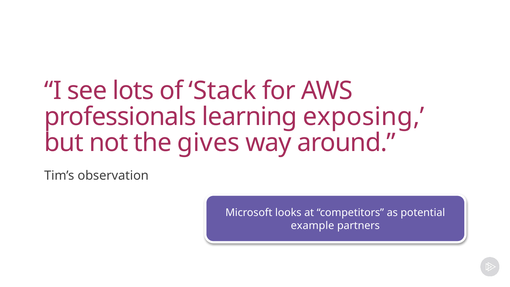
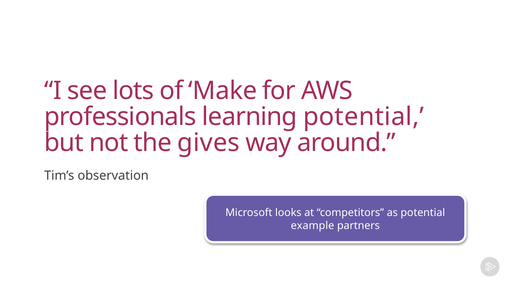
Stack: Stack -> Make
learning exposing: exposing -> potential
